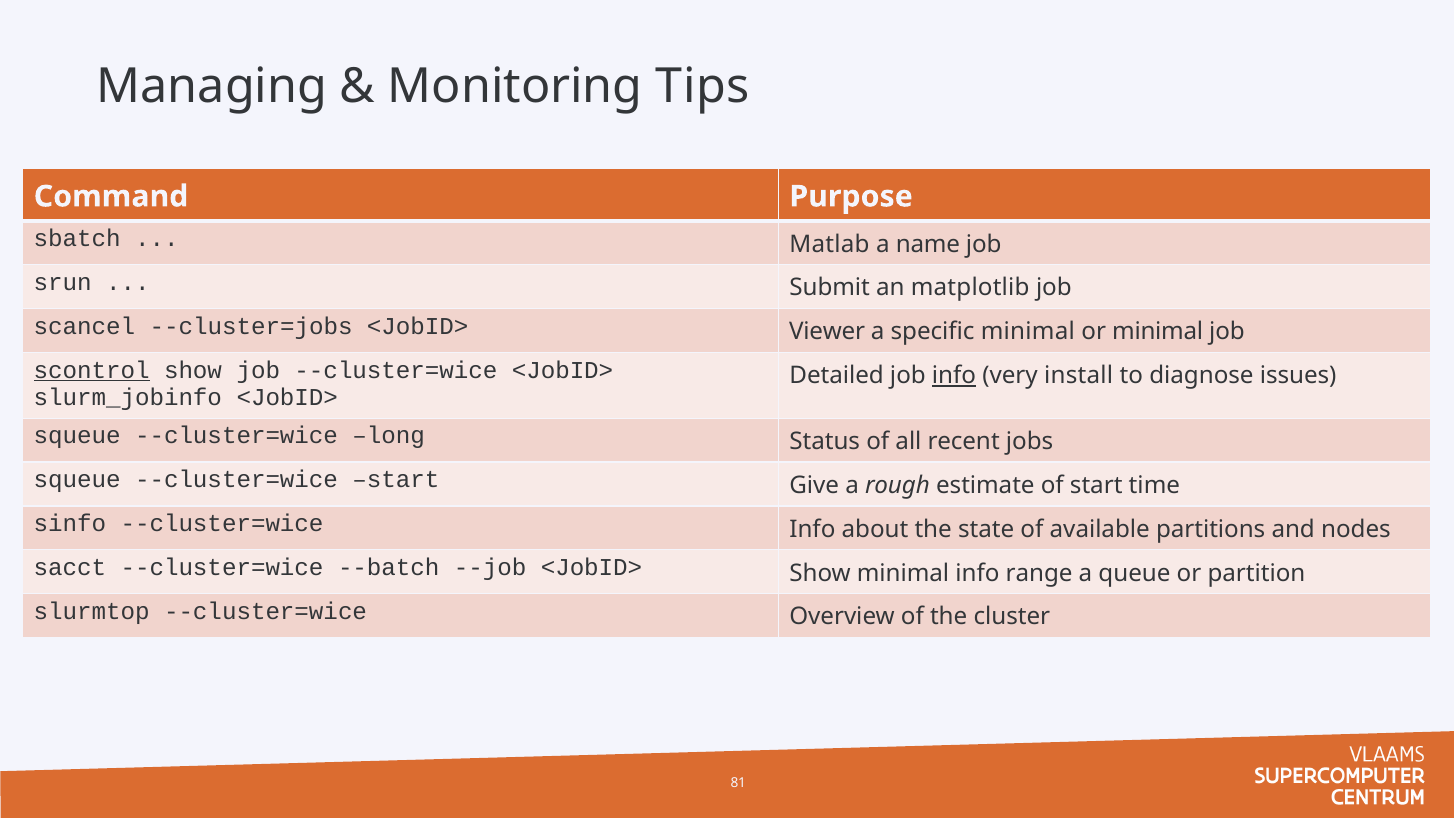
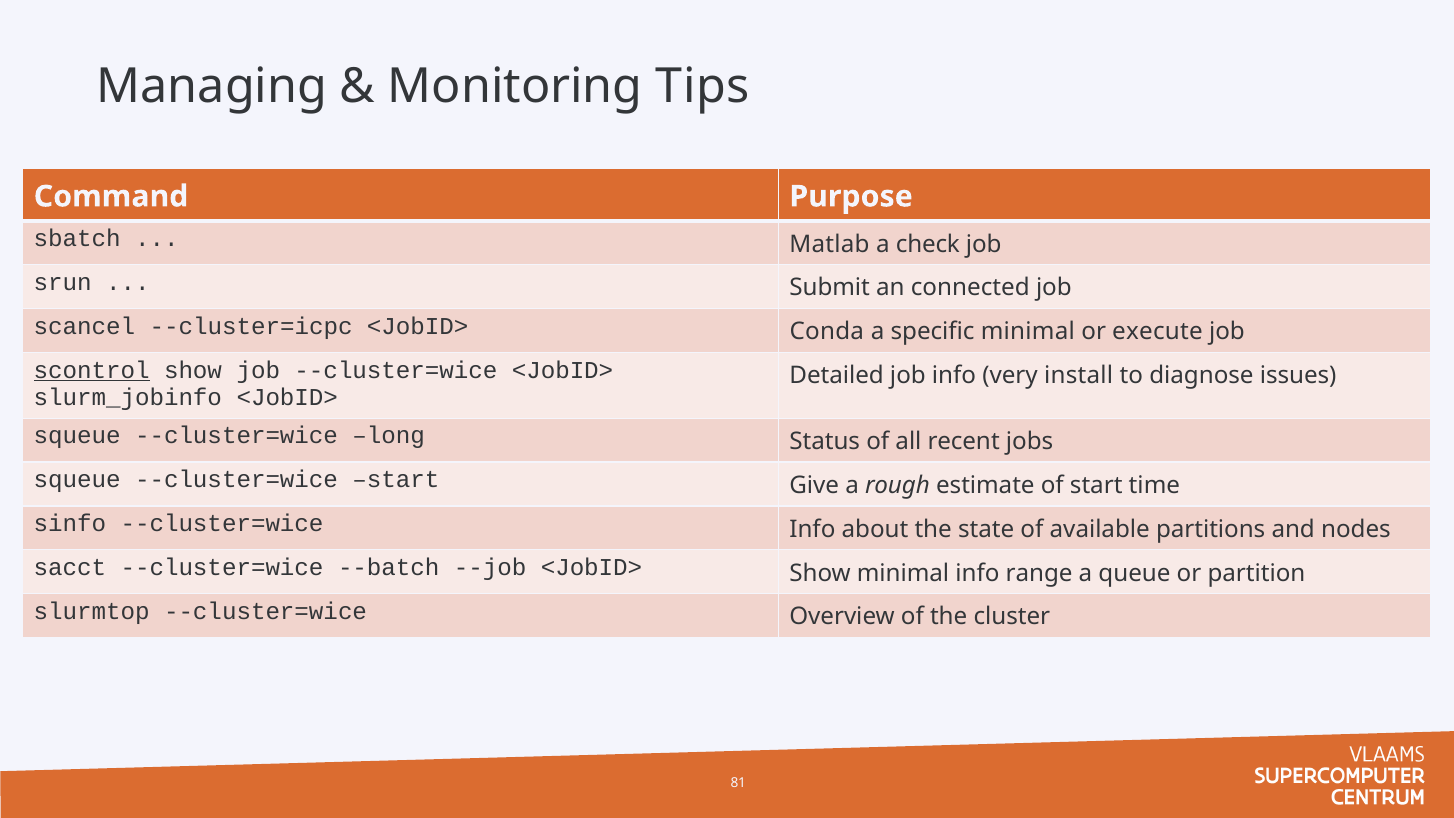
name: name -> check
matplotlib: matplotlib -> connected
--cluster=jobs: --cluster=jobs -> --cluster=icpc
Viewer: Viewer -> Conda
or minimal: minimal -> execute
info at (954, 376) underline: present -> none
